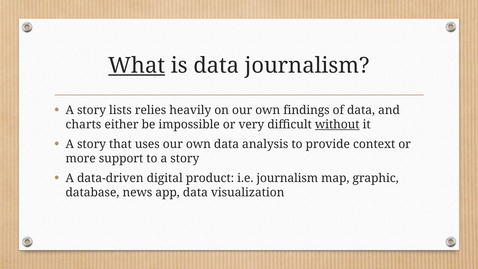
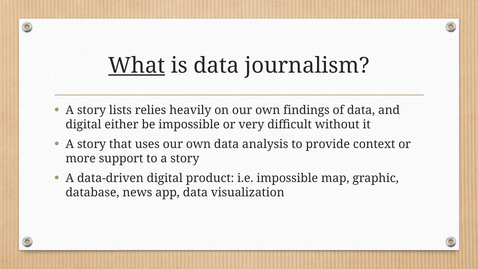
charts at (83, 124): charts -> digital
without underline: present -> none
i.e journalism: journalism -> impossible
